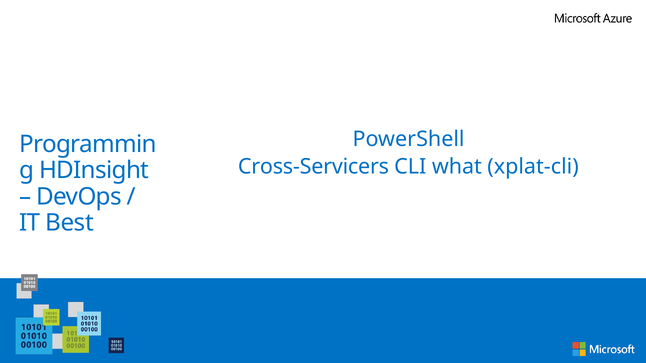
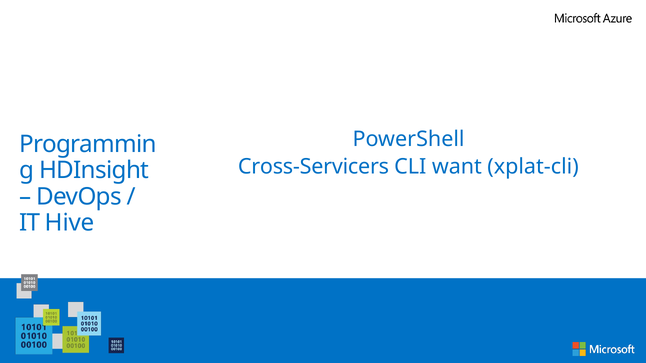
what: what -> want
Best: Best -> Hive
